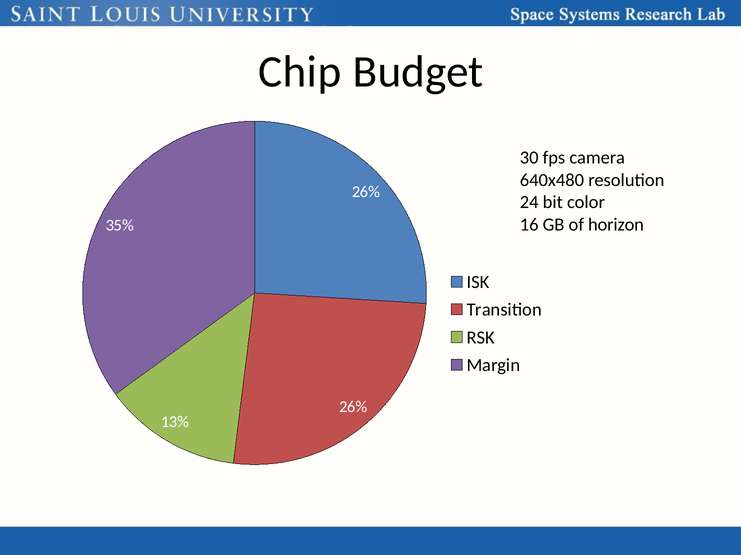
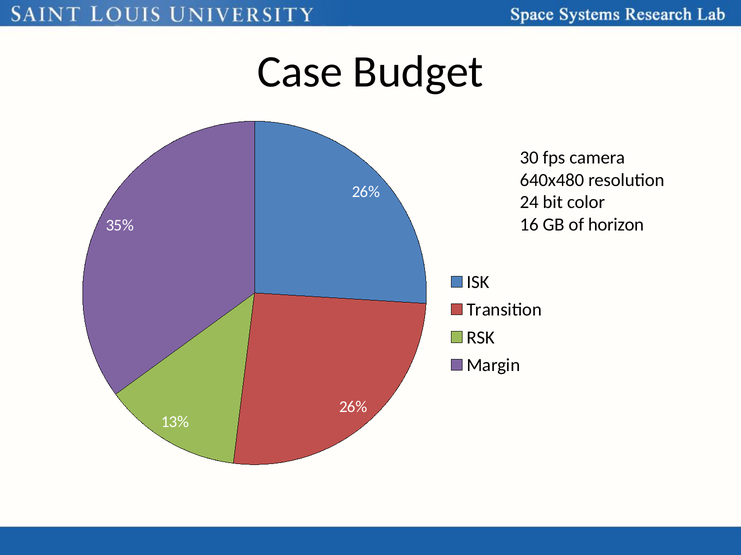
Chip: Chip -> Case
